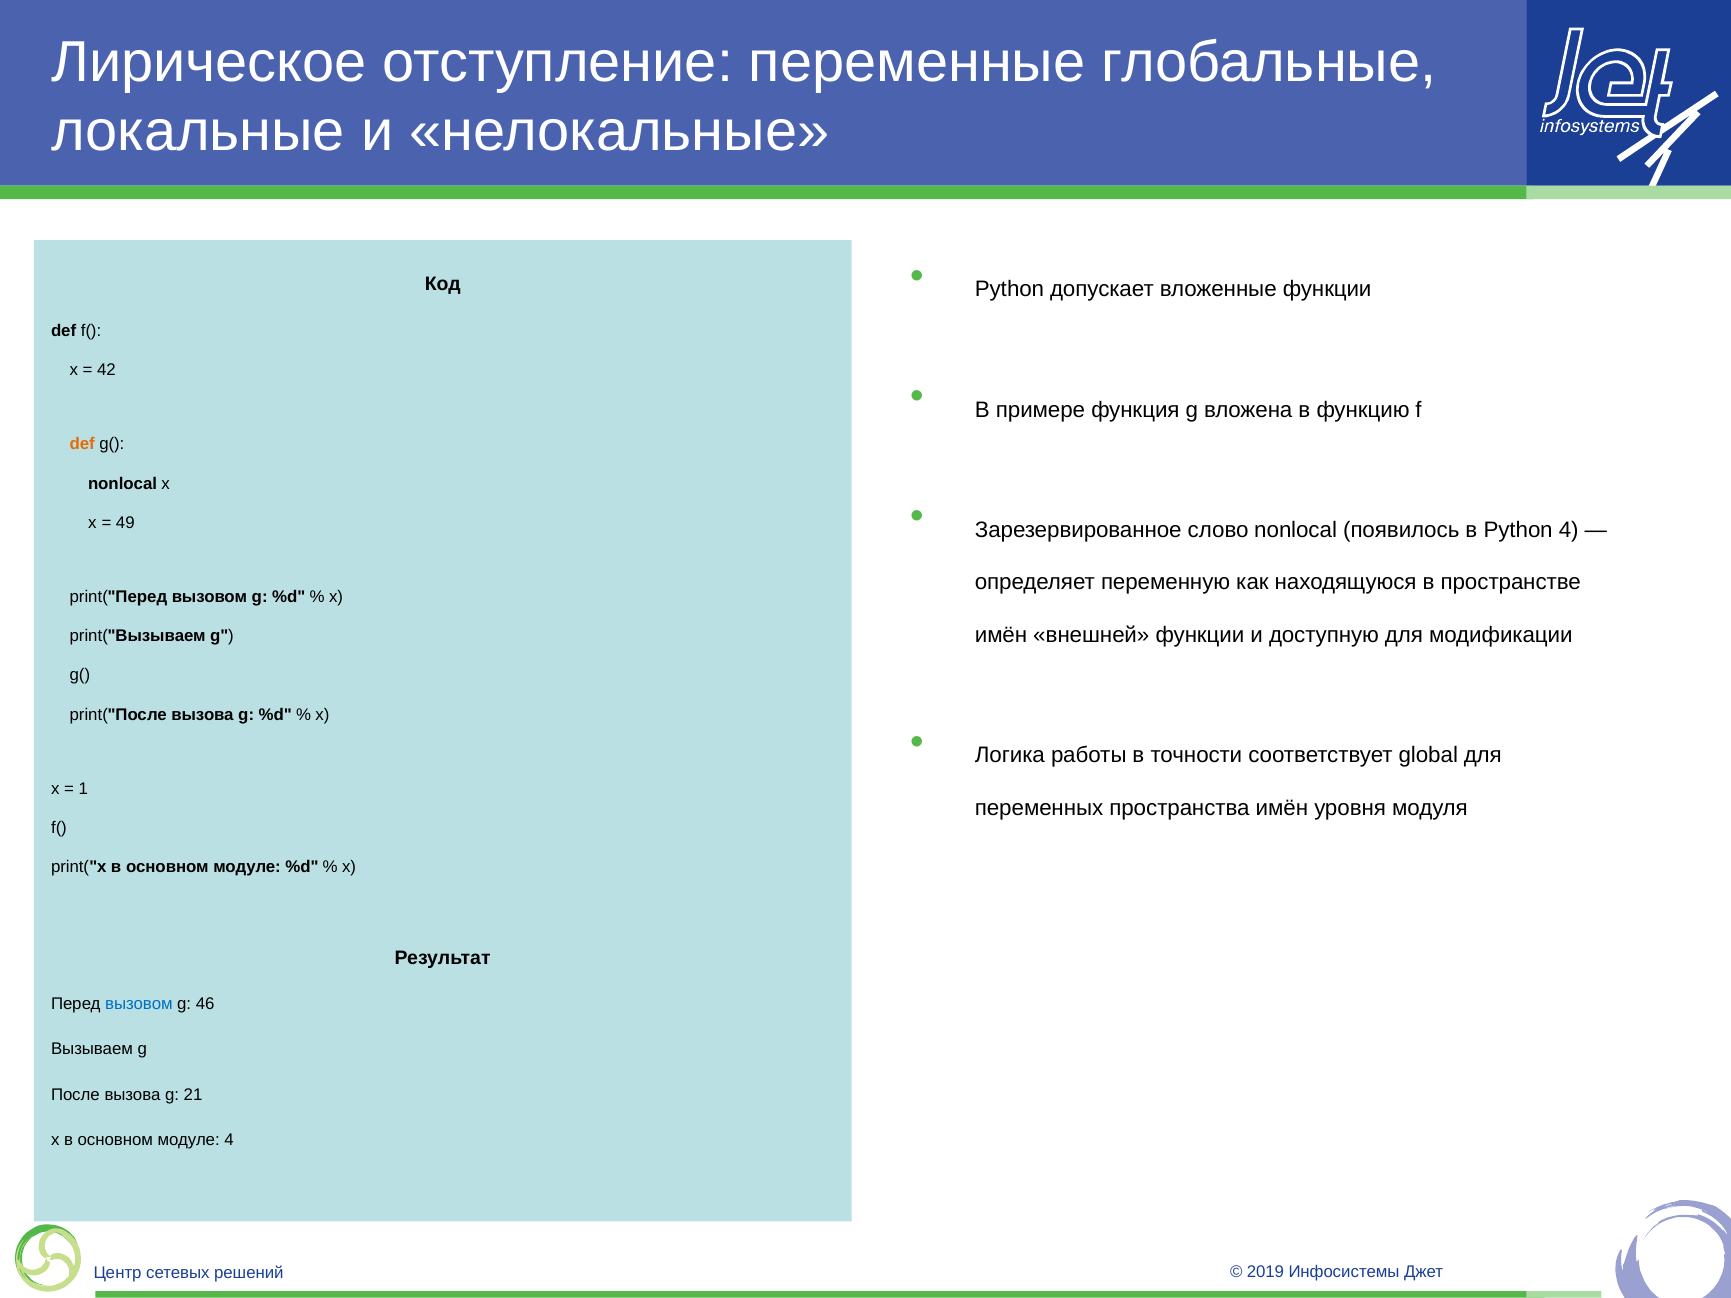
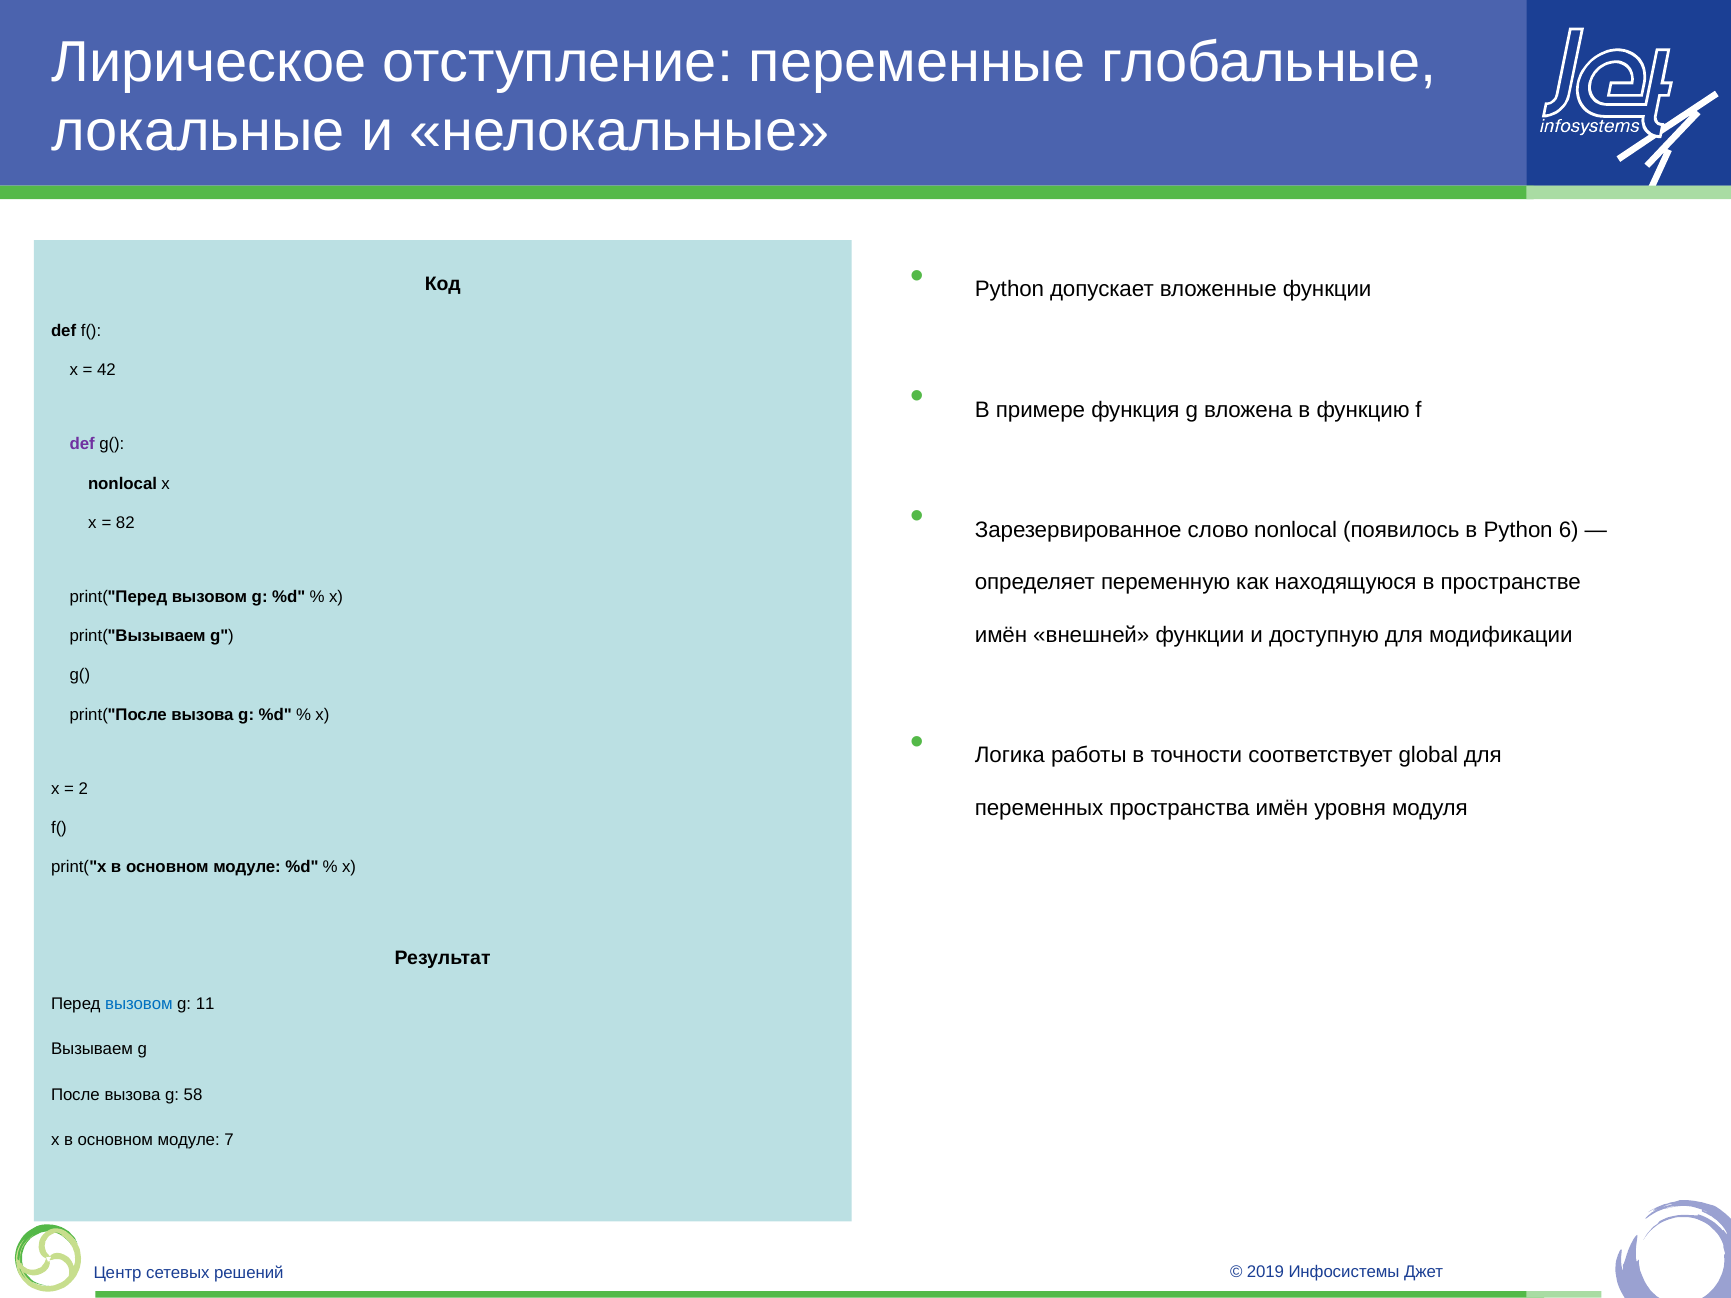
def at (82, 444) colour: orange -> purple
Python 4: 4 -> 6
49: 49 -> 82
1: 1 -> 2
46: 46 -> 11
21: 21 -> 58
модуле 4: 4 -> 7
